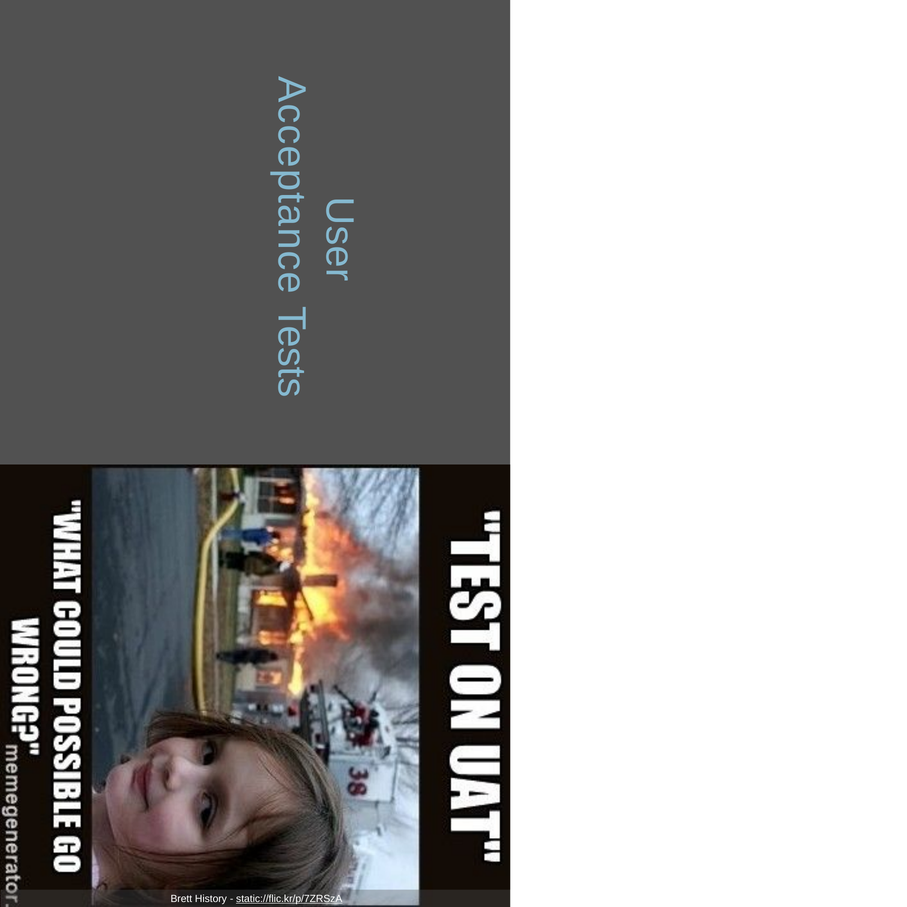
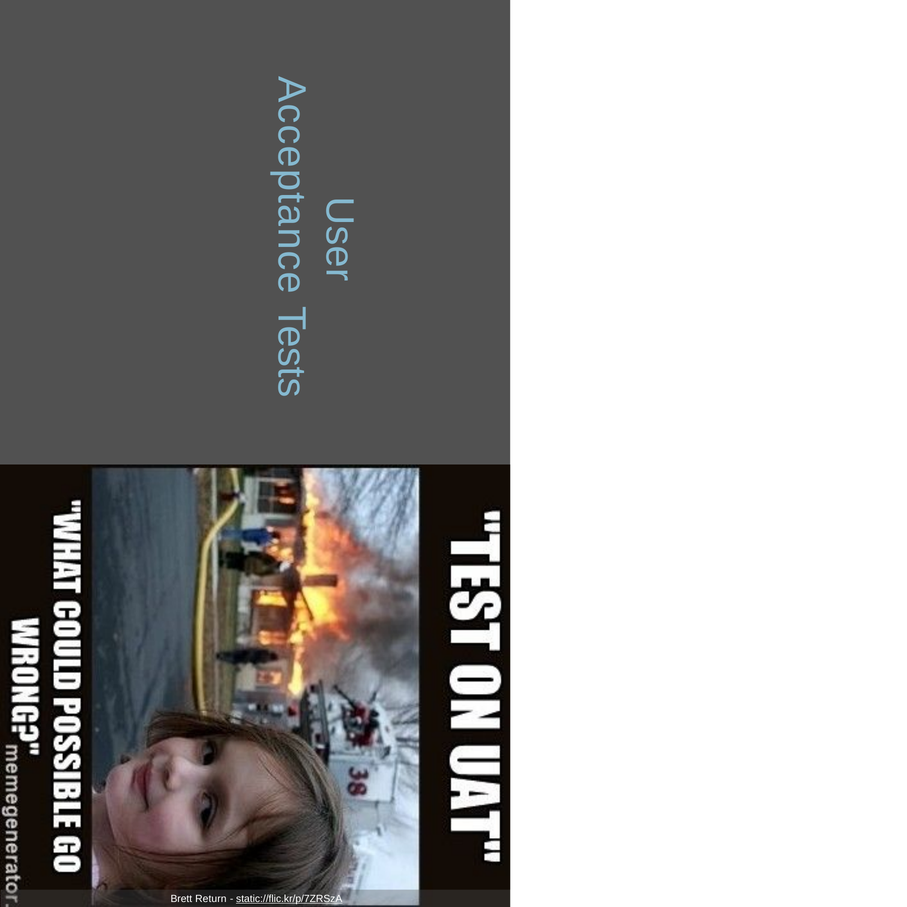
History: History -> Return
